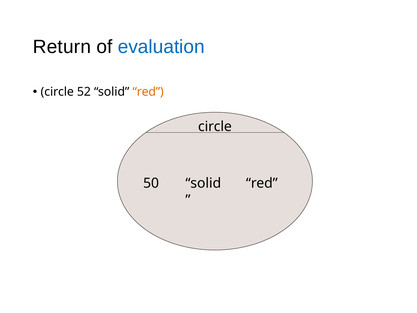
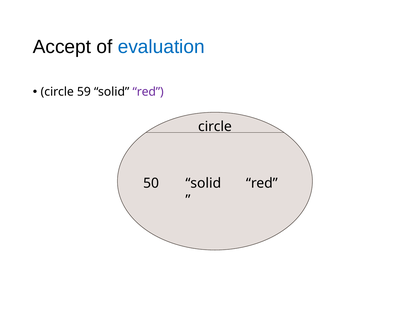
Return: Return -> Accept
52: 52 -> 59
red at (148, 92) colour: orange -> purple
